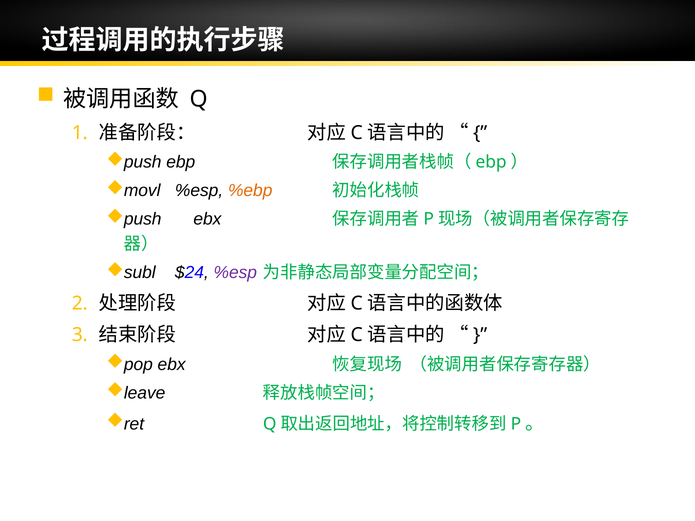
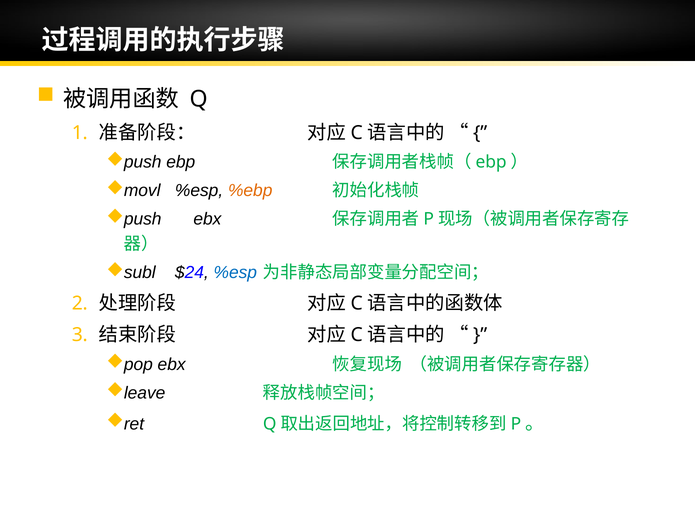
%esp at (235, 273) colour: purple -> blue
